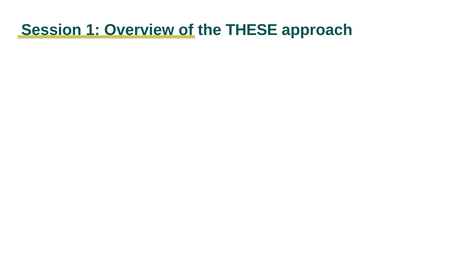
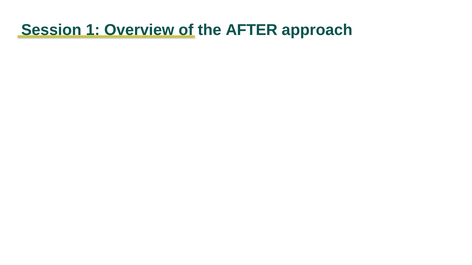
THESE: THESE -> AFTER
